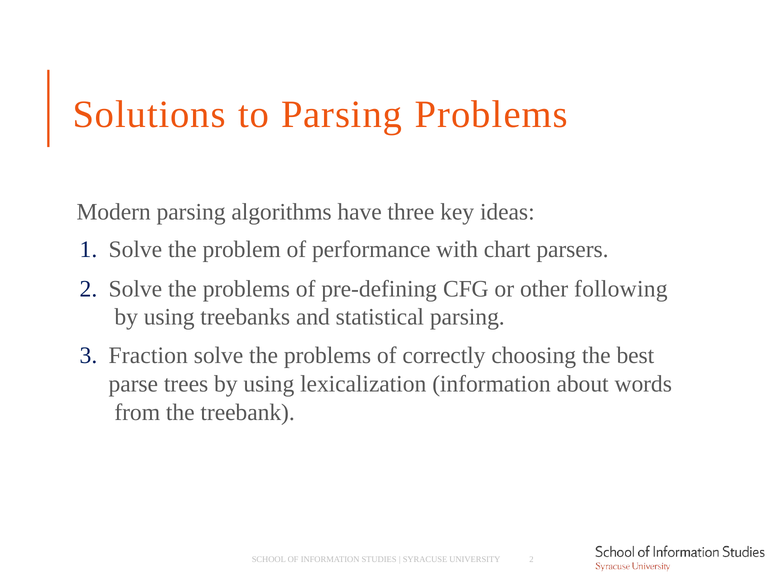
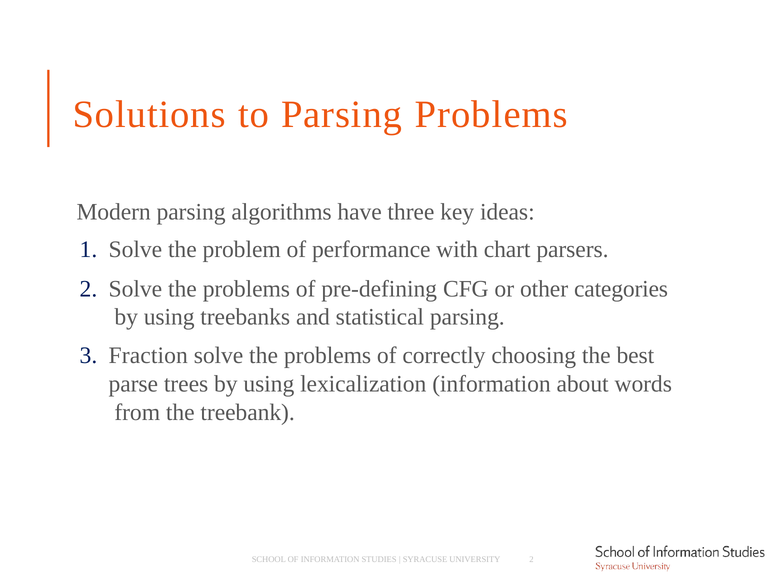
following: following -> categories
